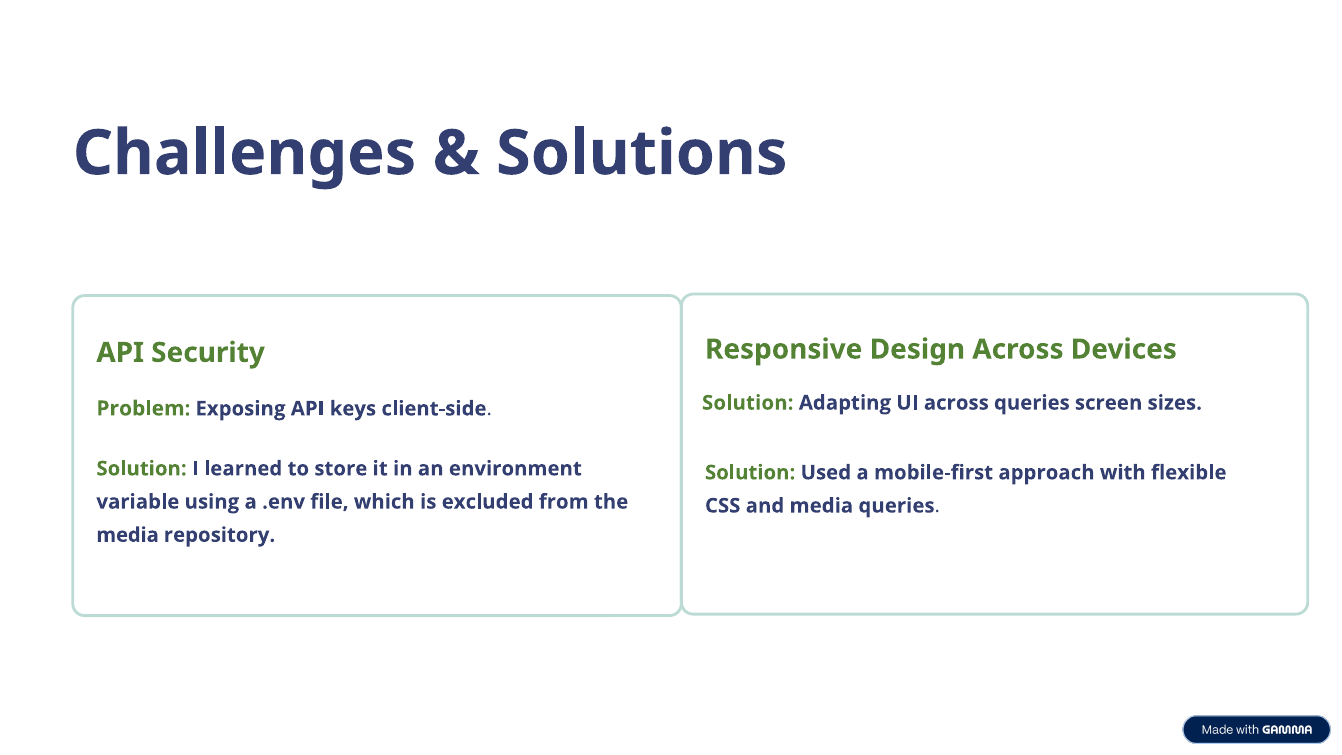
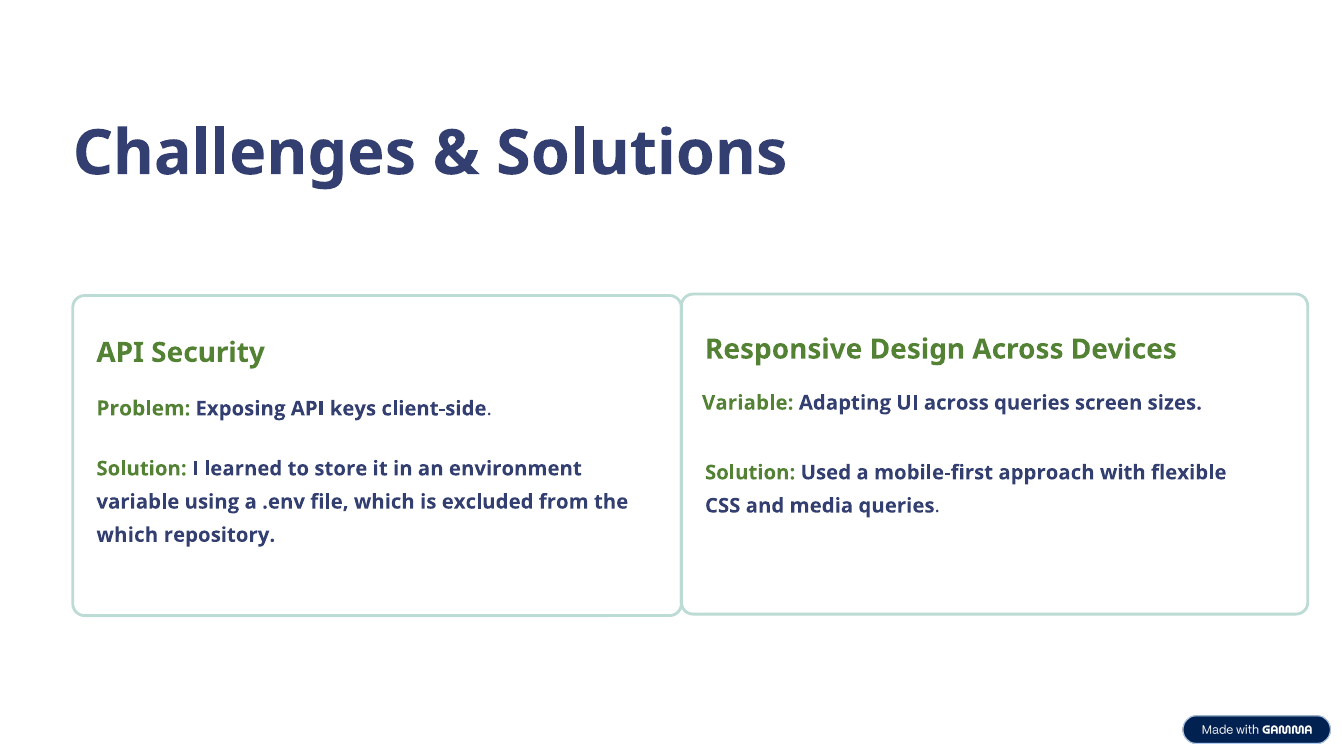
Solution at (748, 403): Solution -> Variable
media at (128, 535): media -> which
